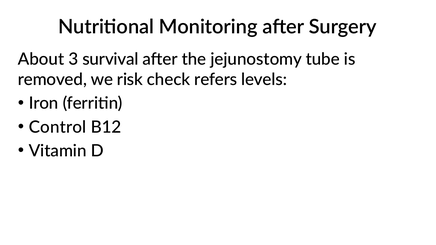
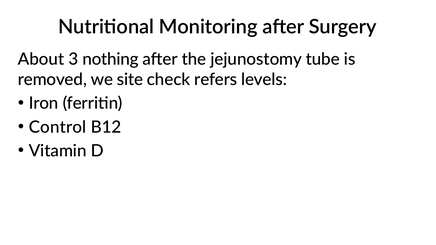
survival: survival -> nothing
risk: risk -> site
